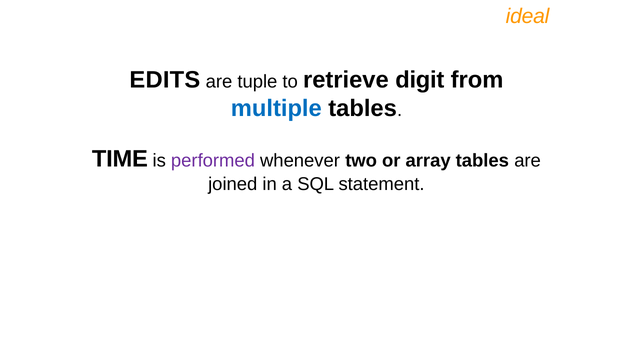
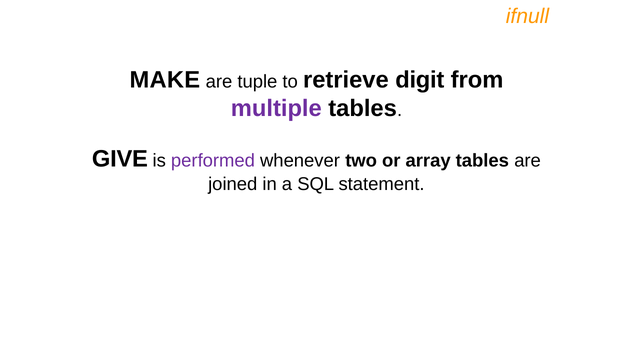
ideal: ideal -> ifnull
EDITS: EDITS -> MAKE
multiple colour: blue -> purple
TIME: TIME -> GIVE
